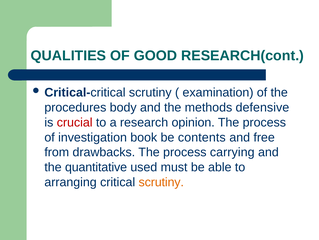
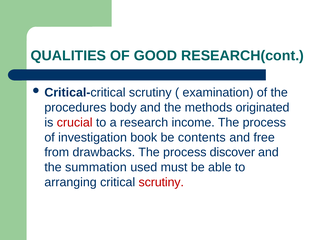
defensive: defensive -> originated
opinion: opinion -> income
carrying: carrying -> discover
quantitative: quantitative -> summation
scrutiny at (161, 182) colour: orange -> red
